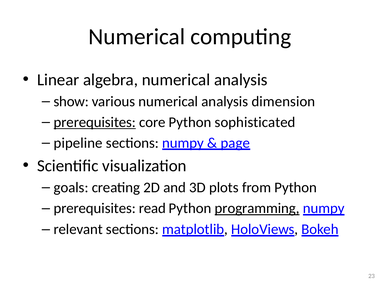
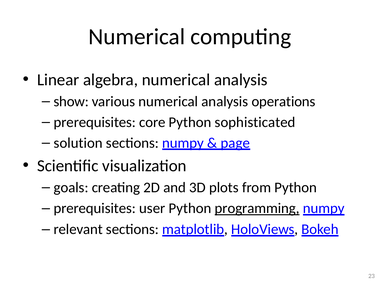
dimension: dimension -> operations
prerequisites at (95, 122) underline: present -> none
pipeline: pipeline -> solution
read: read -> user
